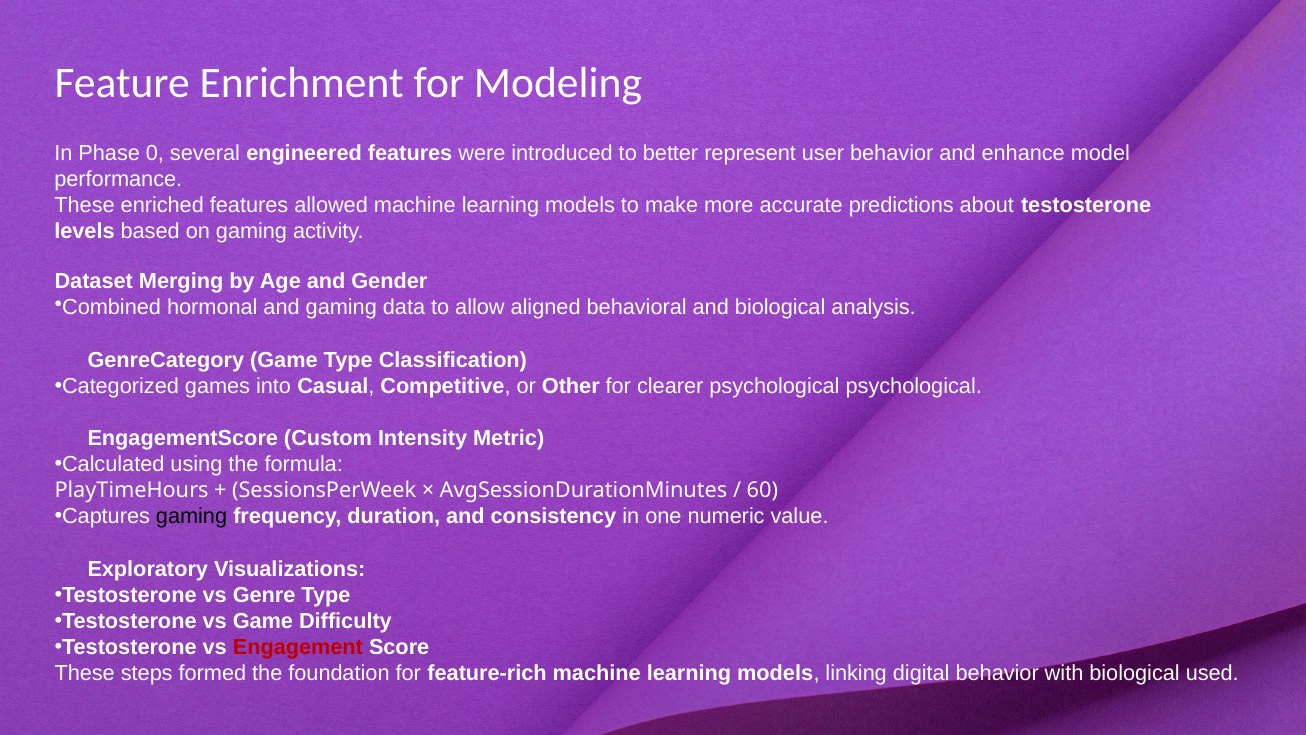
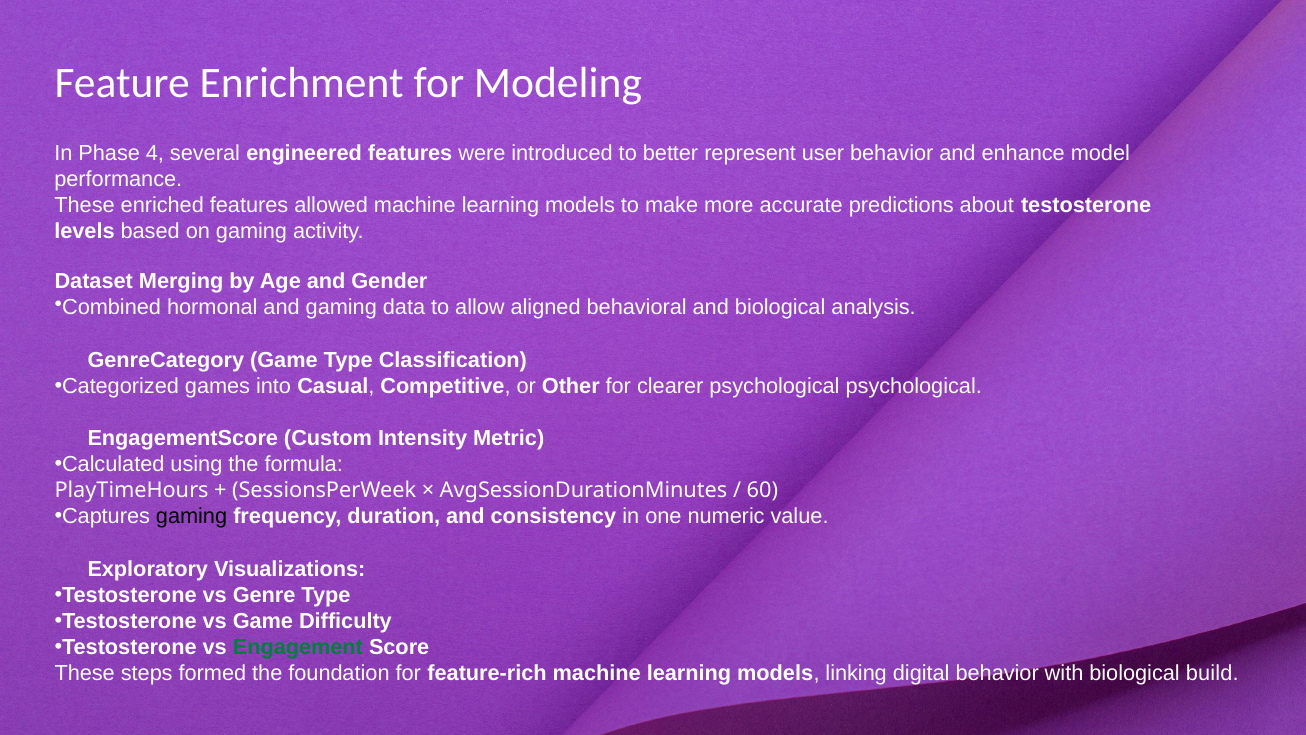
0: 0 -> 4
Engagement colour: red -> green
used: used -> build
